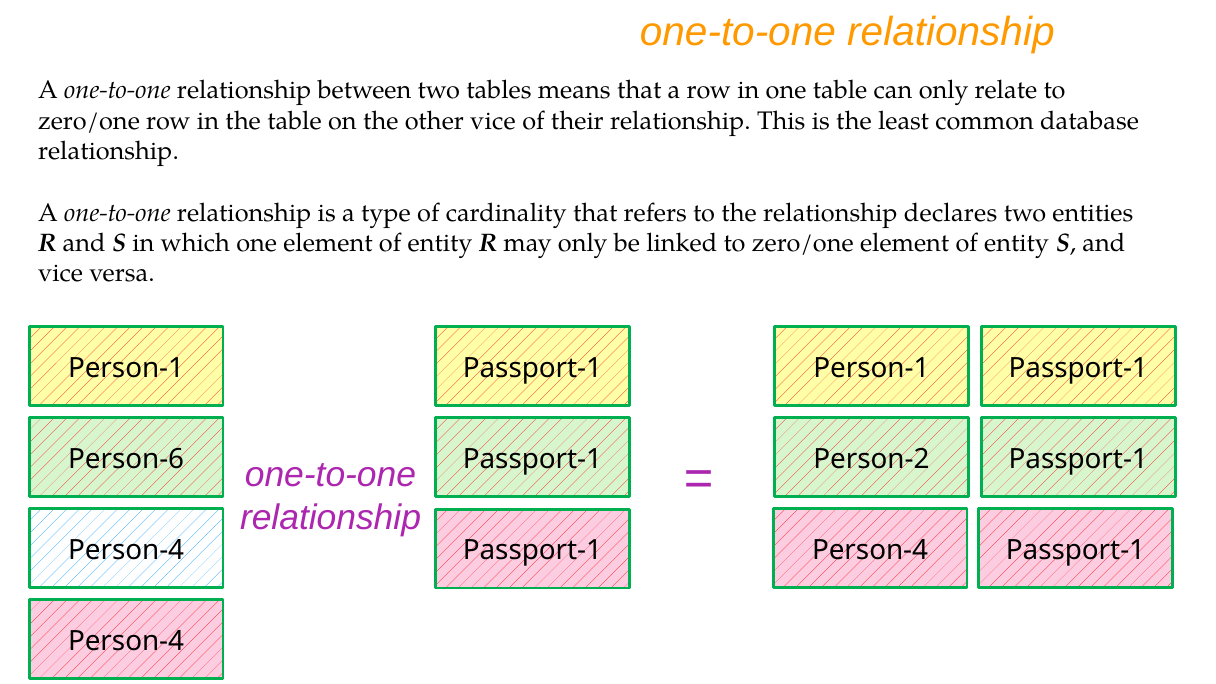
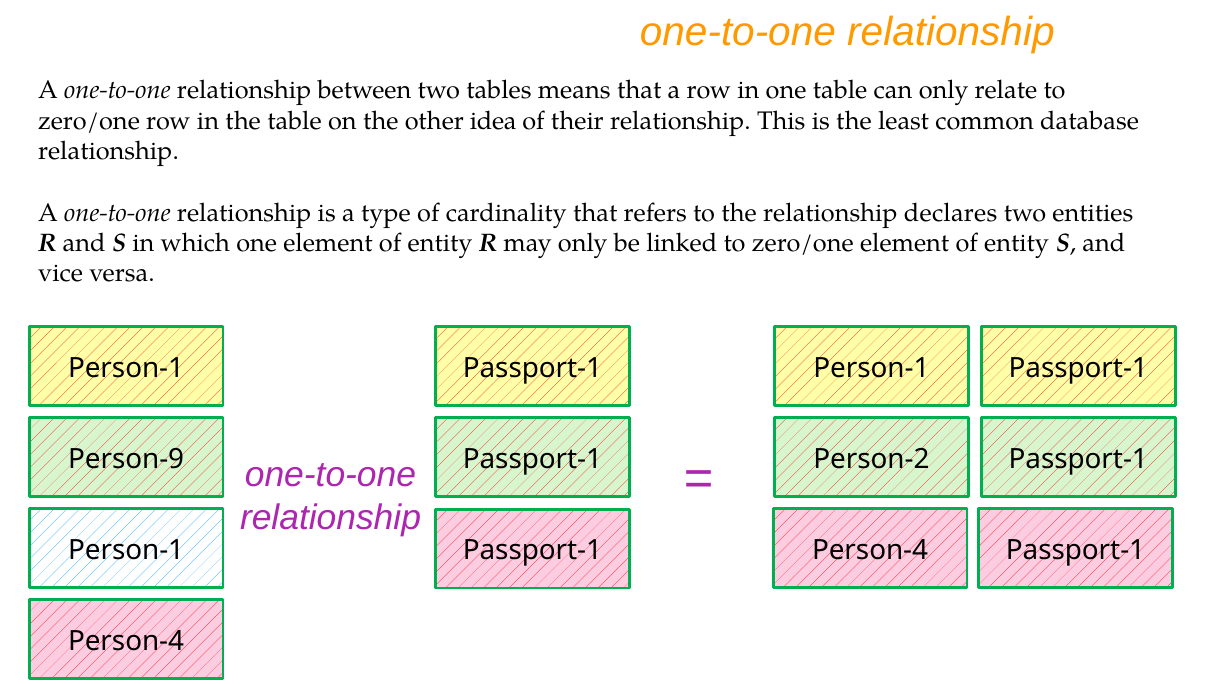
other vice: vice -> idea
Person-6: Person-6 -> Person-9
Person-4 at (126, 550): Person-4 -> Person-1
